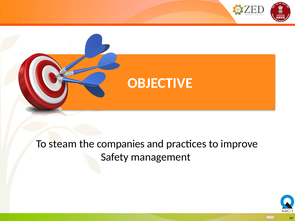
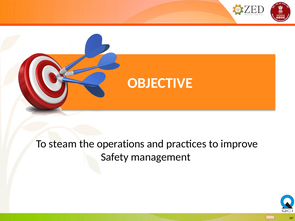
companies: companies -> operations
